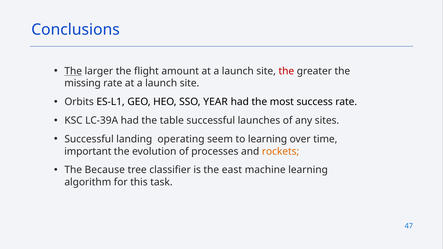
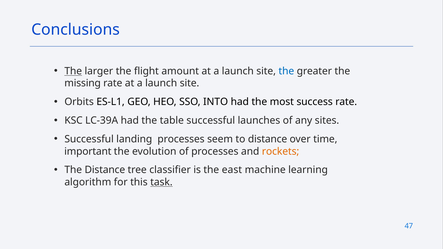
the at (286, 71) colour: red -> blue
YEAR: YEAR -> INTO
landing operating: operating -> processes
to learning: learning -> distance
The Because: Because -> Distance
task underline: none -> present
